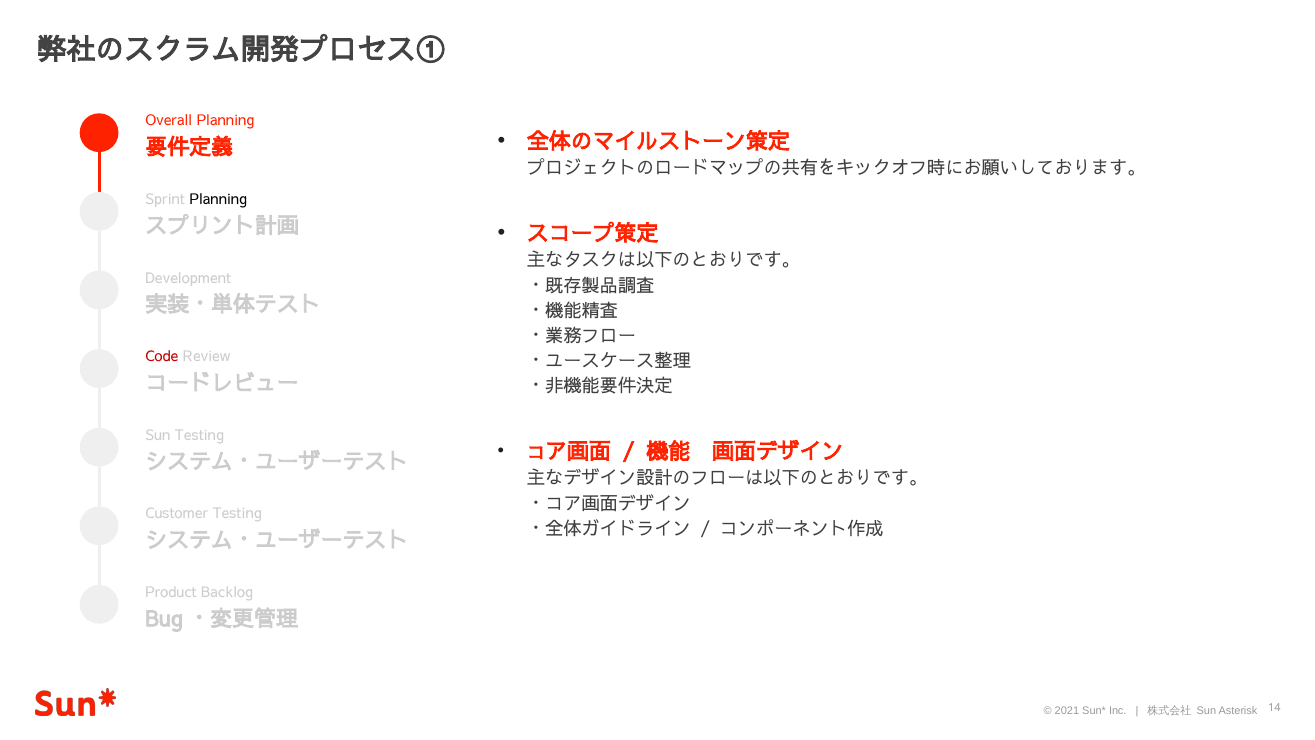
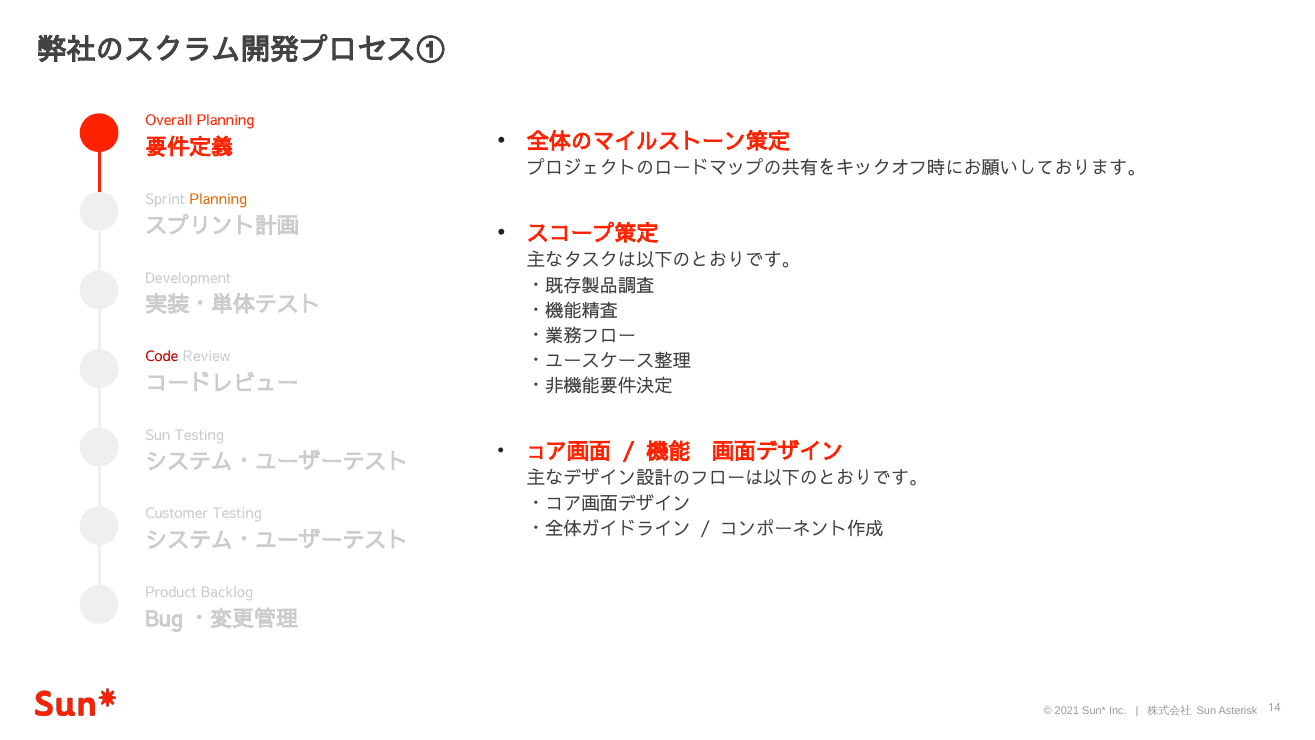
Planning at (218, 200) colour: black -> orange
